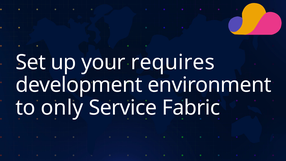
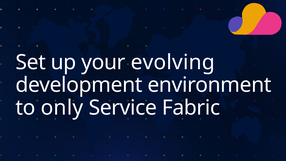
requires: requires -> evolving
